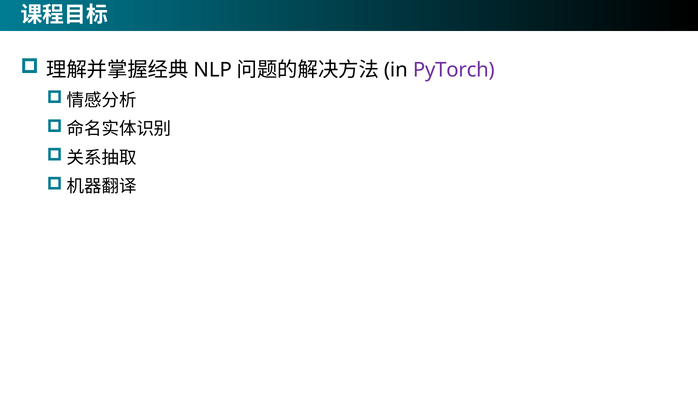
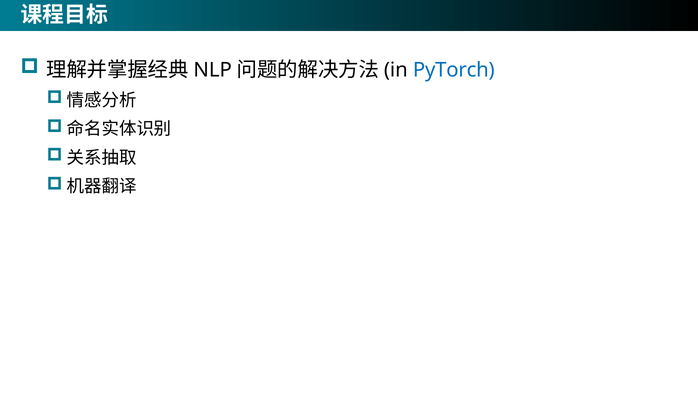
PyTorch colour: purple -> blue
